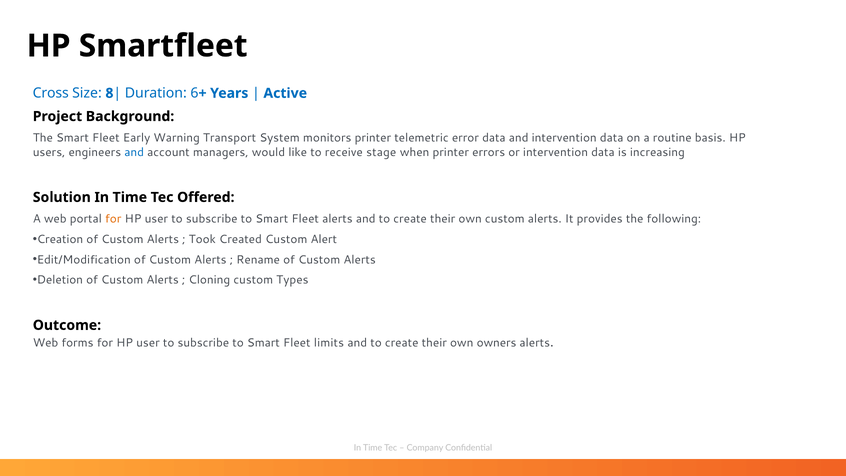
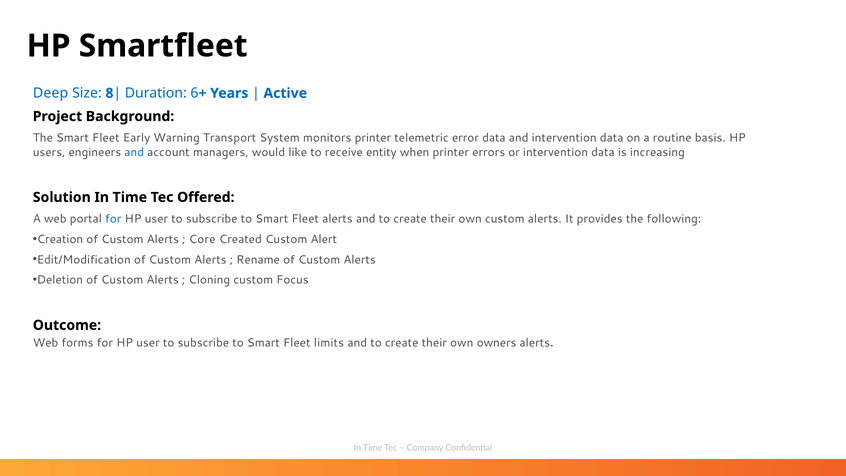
Cross: Cross -> Deep
stage: stage -> entity
for at (113, 219) colour: orange -> blue
Took: Took -> Core
Types: Types -> Focus
